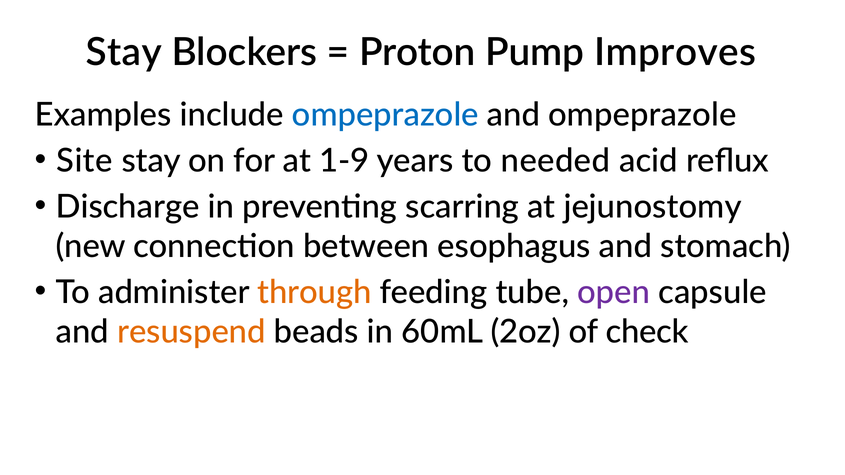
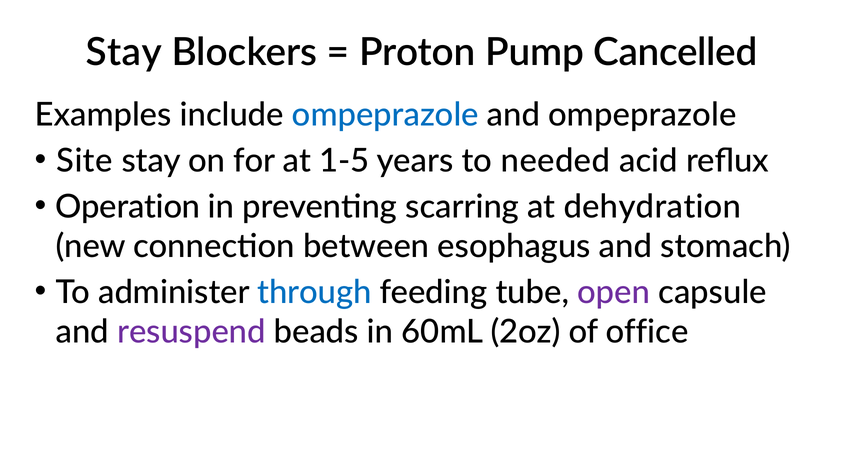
Improves: Improves -> Cancelled
1-9: 1-9 -> 1-5
Discharge: Discharge -> Operation
jejunostomy: jejunostomy -> dehydration
through colour: orange -> blue
resuspend colour: orange -> purple
check: check -> office
